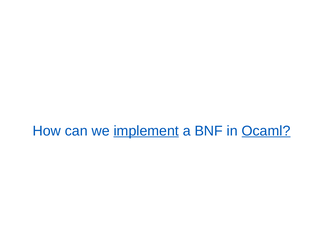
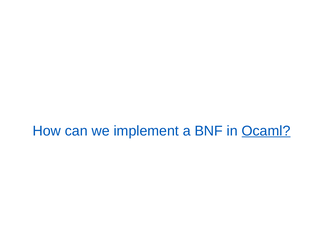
implement underline: present -> none
